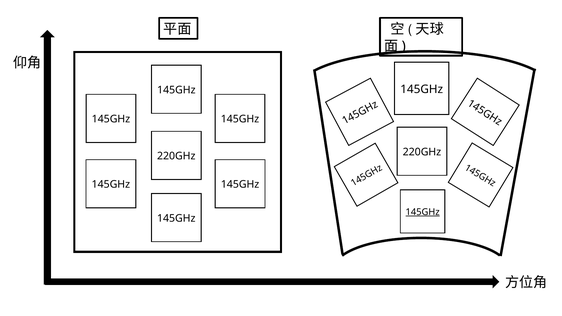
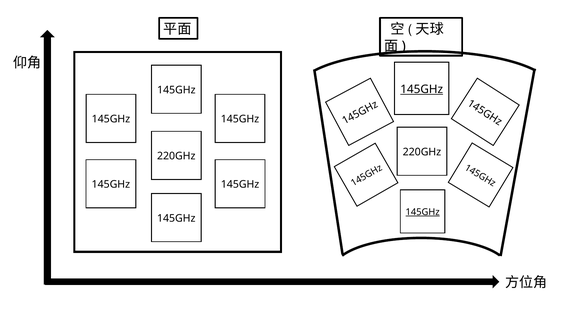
145GHz at (422, 89) underline: none -> present
